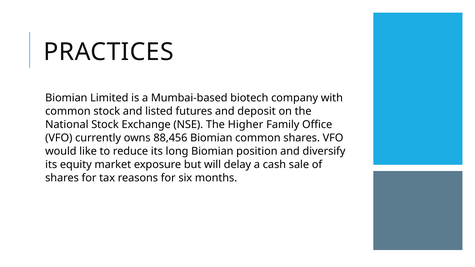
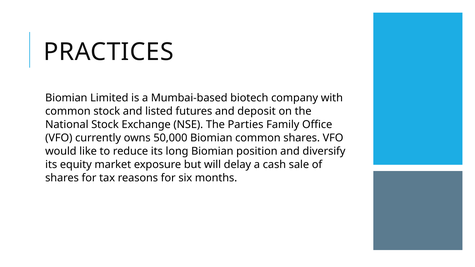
Higher: Higher -> Parties
88,456: 88,456 -> 50,000
